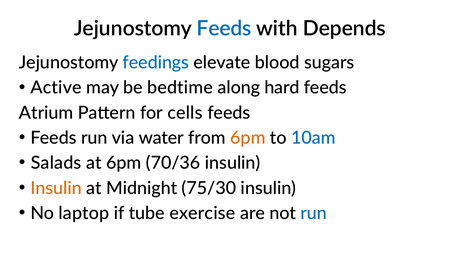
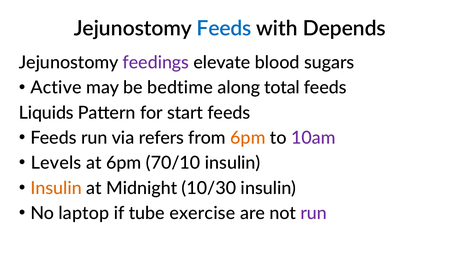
feedings colour: blue -> purple
hard: hard -> total
Atrium: Atrium -> Liquids
cells: cells -> start
water: water -> refers
10am colour: blue -> purple
Salads: Salads -> Levels
70/36: 70/36 -> 70/10
75/30: 75/30 -> 10/30
run at (314, 213) colour: blue -> purple
